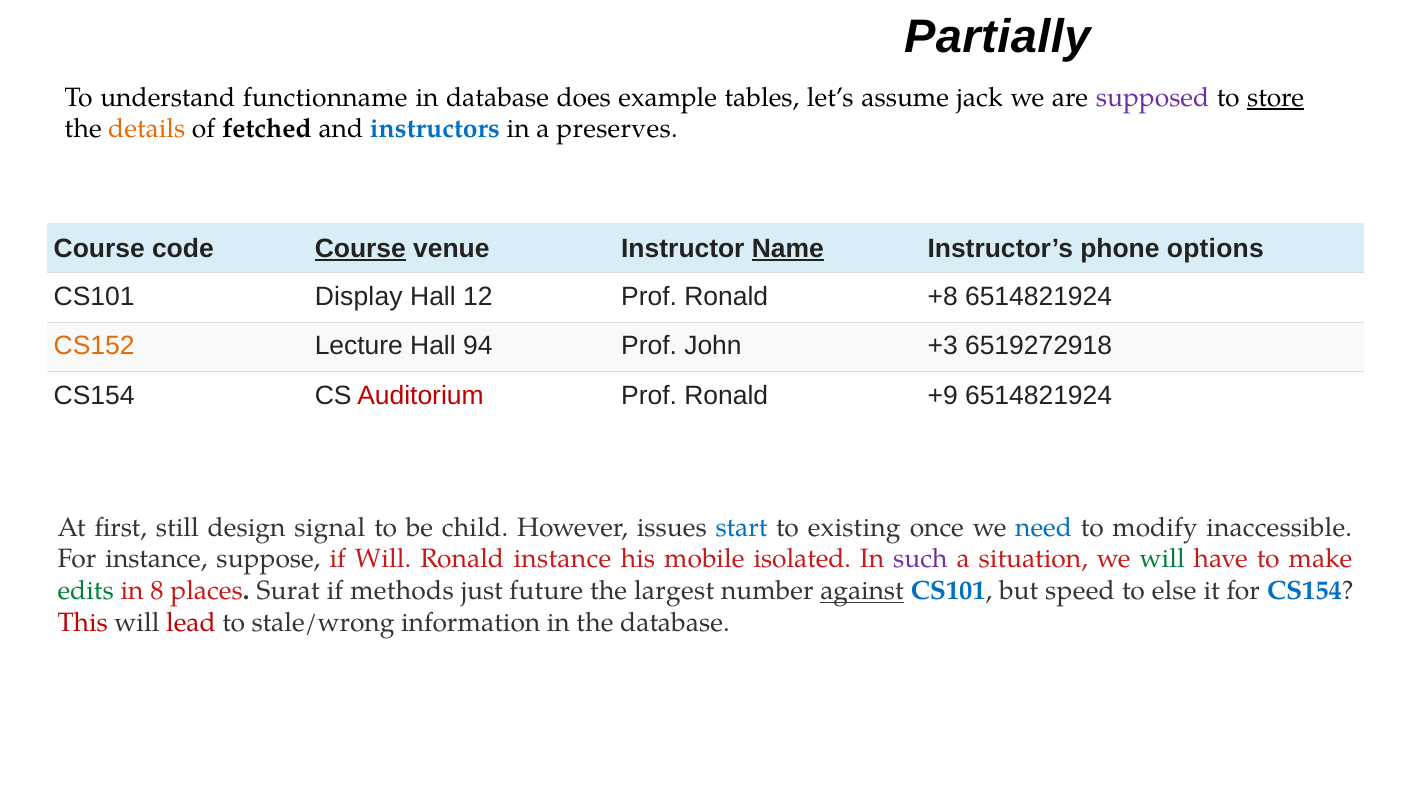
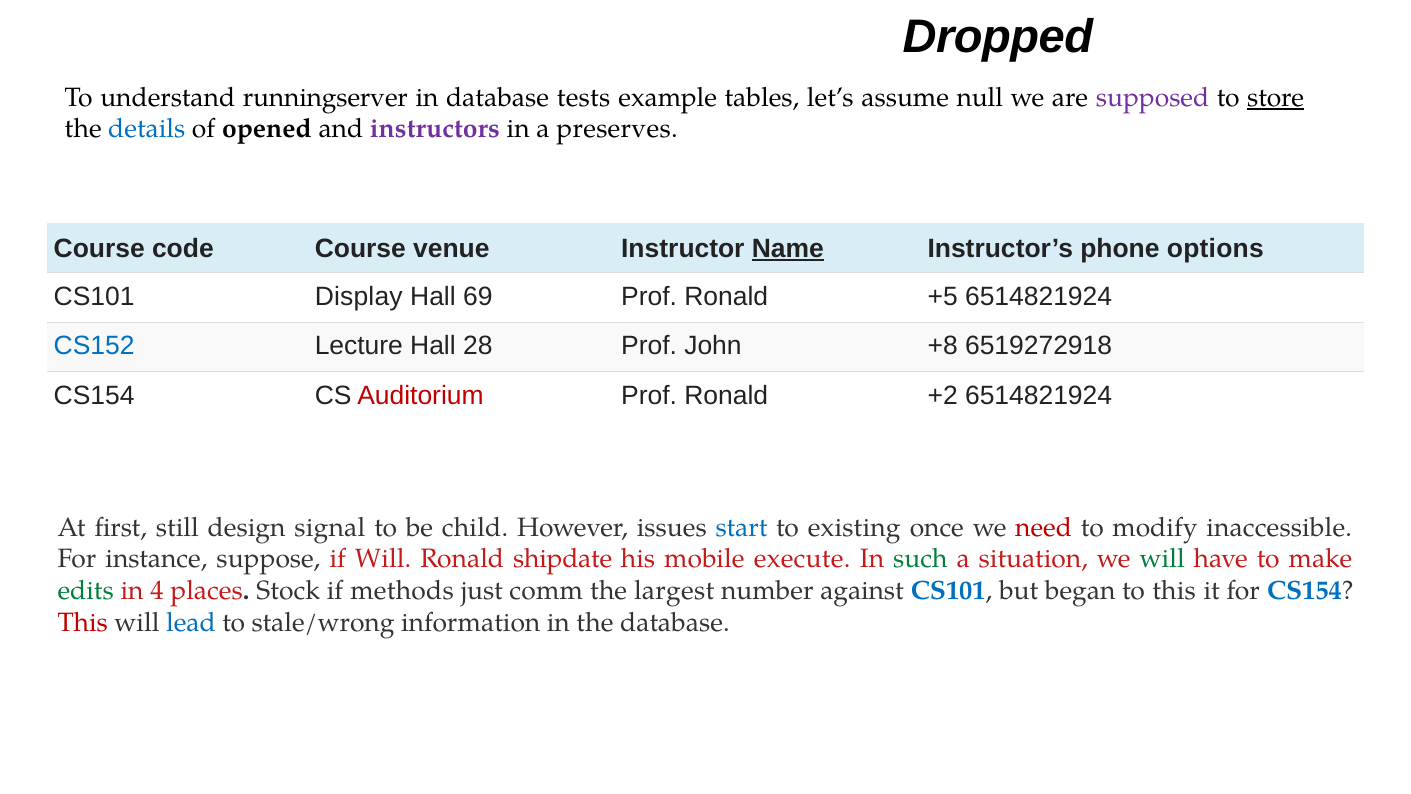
Partially: Partially -> Dropped
functionname: functionname -> runningserver
does: does -> tests
jack: jack -> null
details colour: orange -> blue
fetched: fetched -> opened
instructors colour: blue -> purple
Course at (360, 248) underline: present -> none
12: 12 -> 69
+8: +8 -> +5
CS152 colour: orange -> blue
94: 94 -> 28
+3: +3 -> +8
+9: +9 -> +2
need colour: blue -> red
Ronald instance: instance -> shipdate
isolated: isolated -> execute
such colour: purple -> green
8: 8 -> 4
Surat: Surat -> Stock
future: future -> comm
against underline: present -> none
speed: speed -> began
to else: else -> this
lead colour: red -> blue
